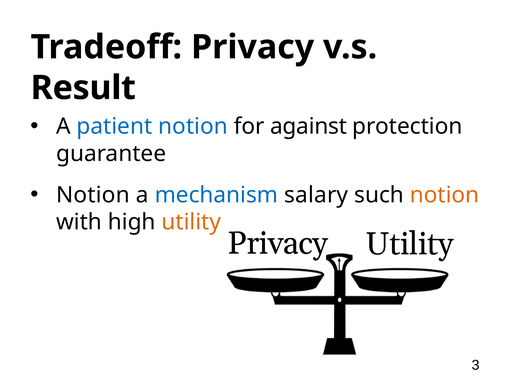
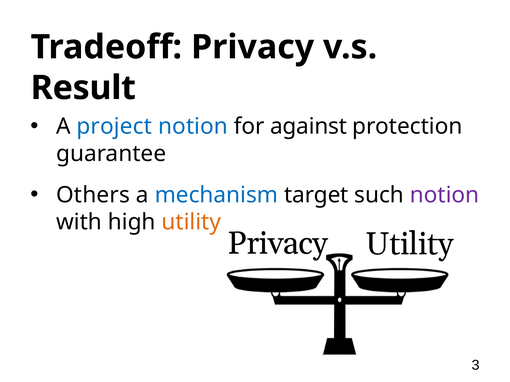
patient: patient -> project
Notion at (93, 195): Notion -> Others
salary: salary -> target
notion at (445, 195) colour: orange -> purple
